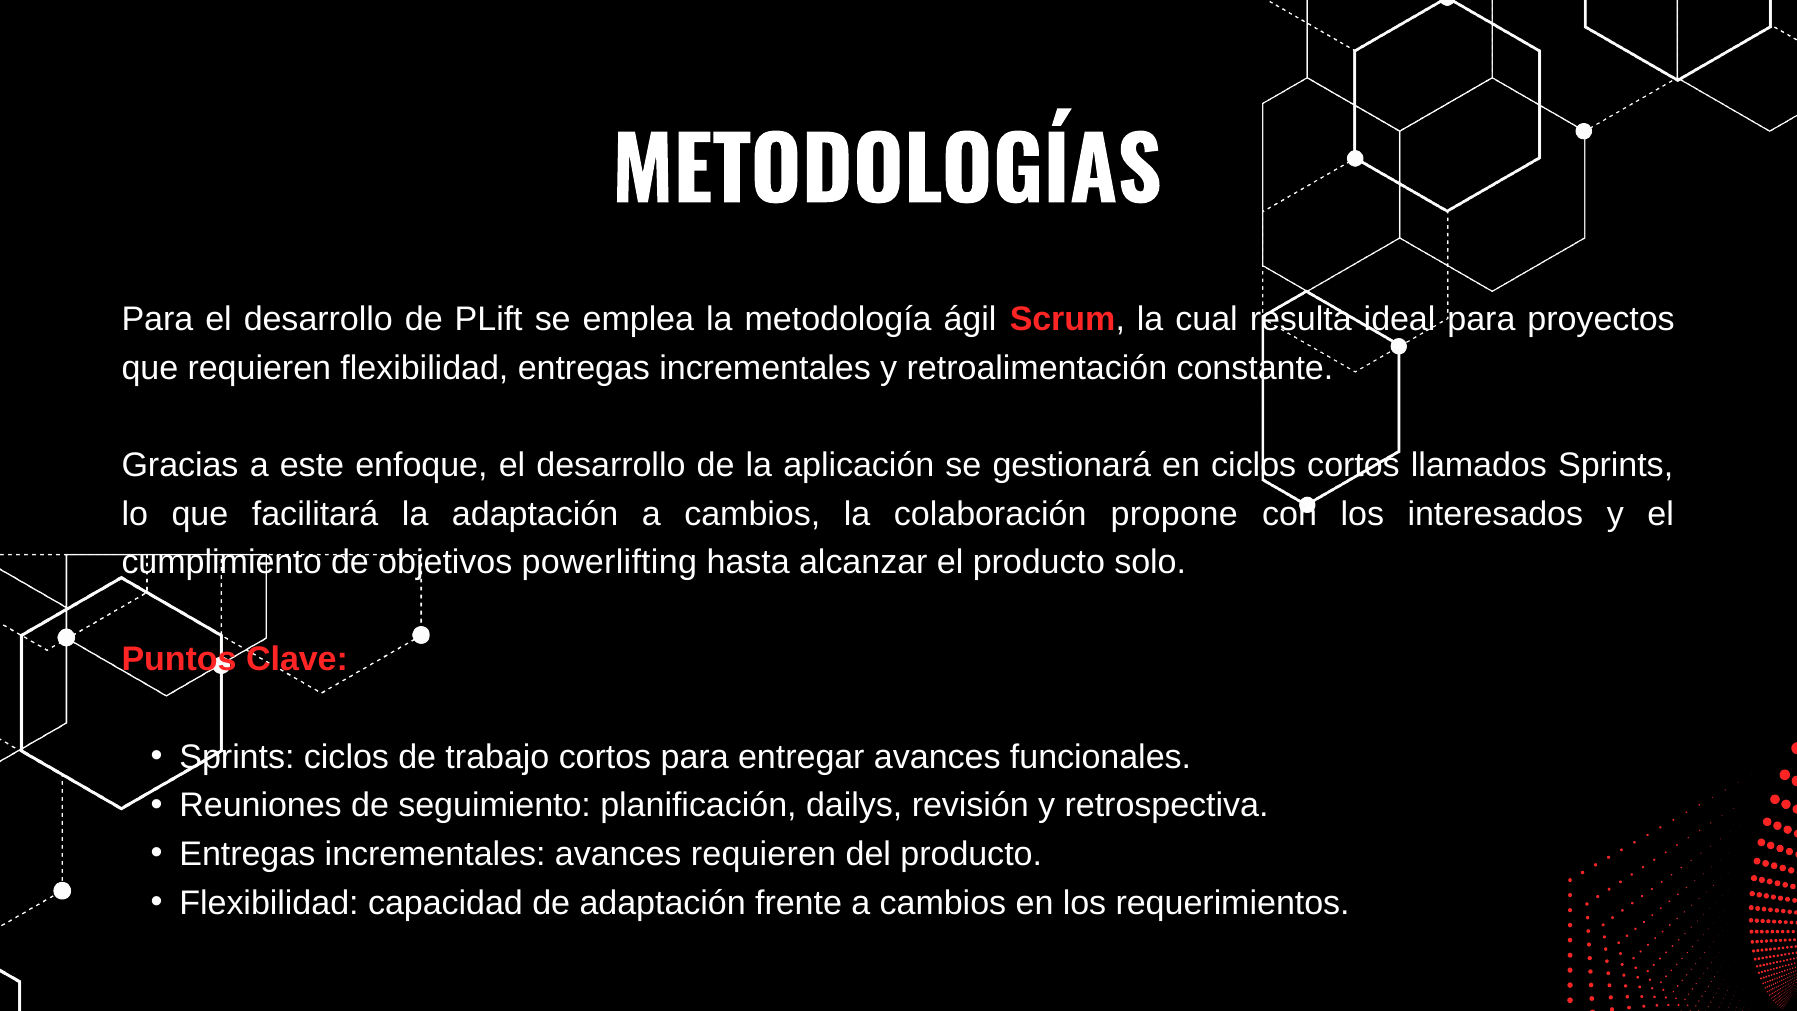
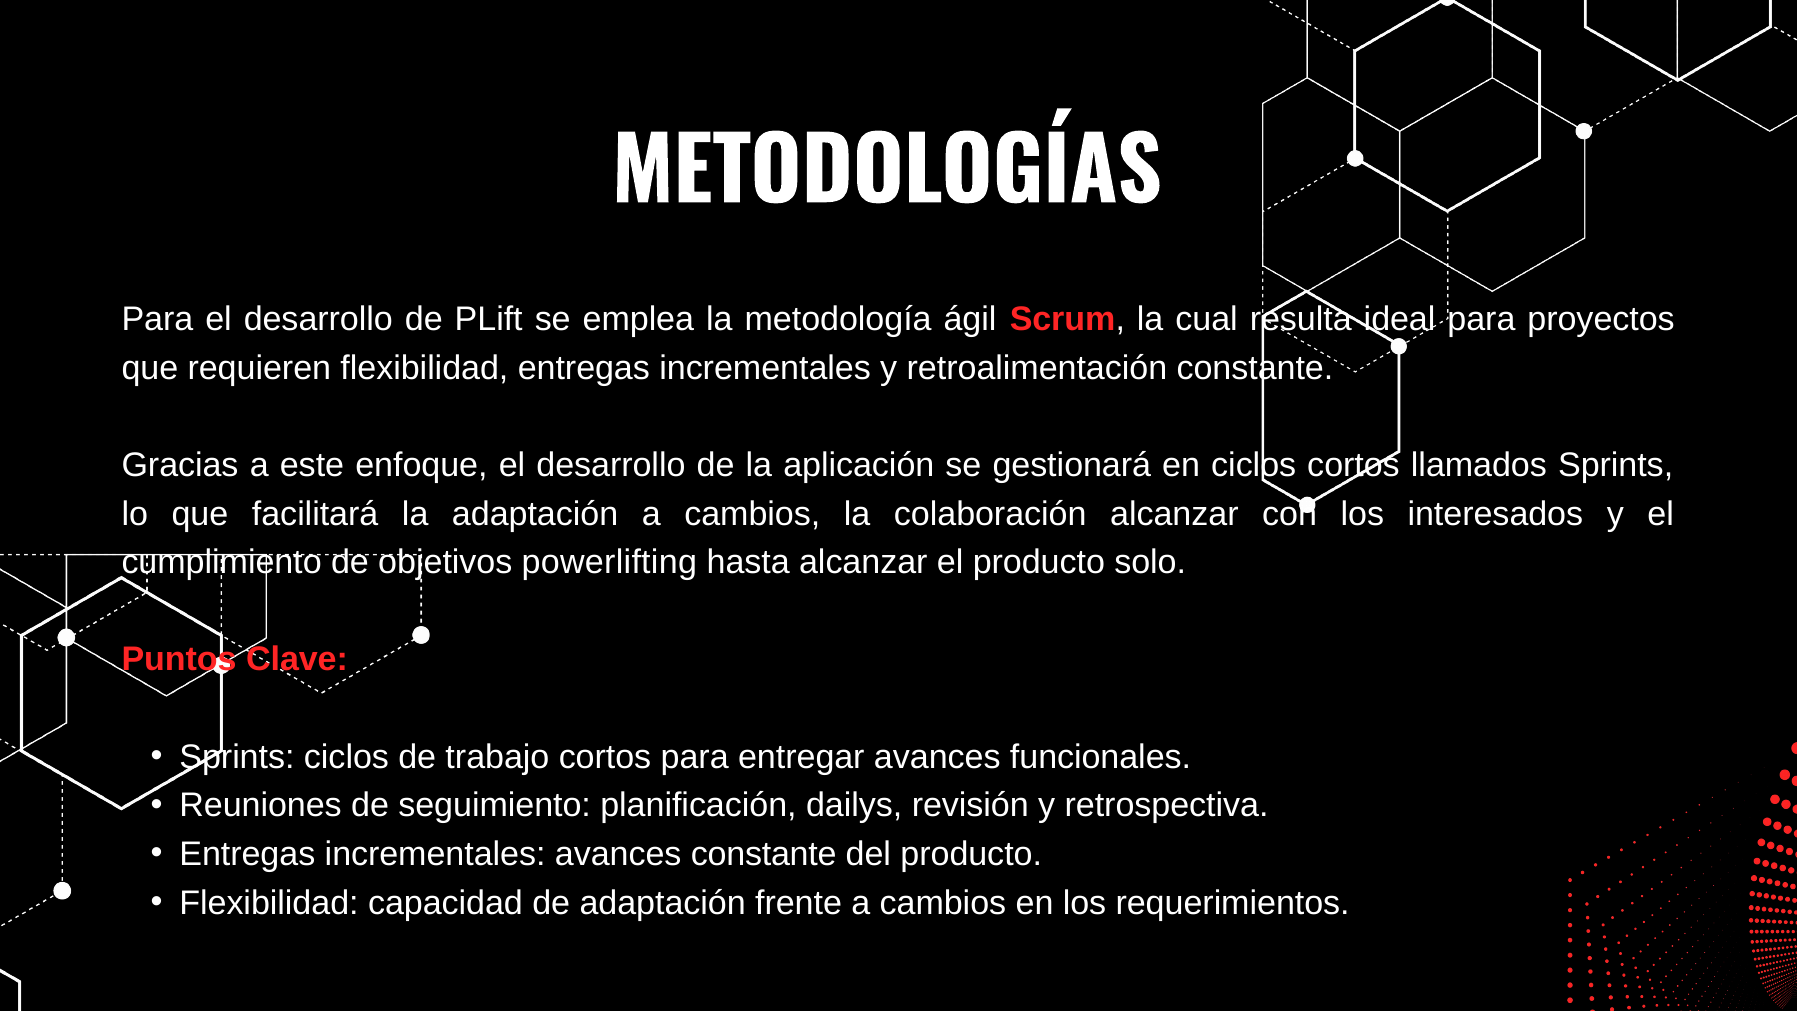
colaboración propone: propone -> alcanzar
avances requieren: requieren -> constante
